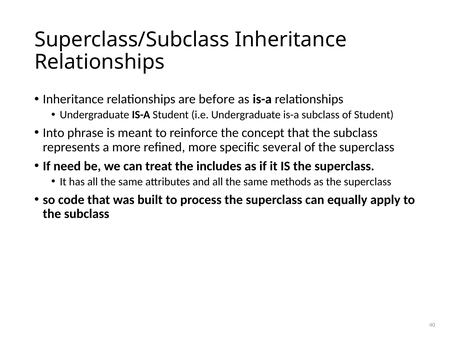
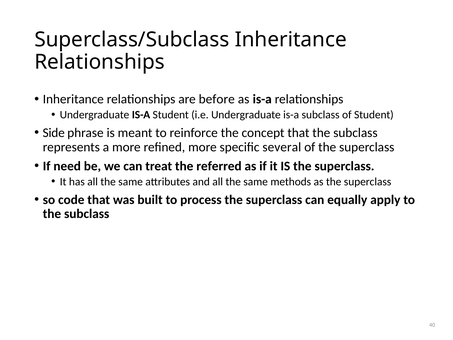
Into: Into -> Side
includes: includes -> referred
